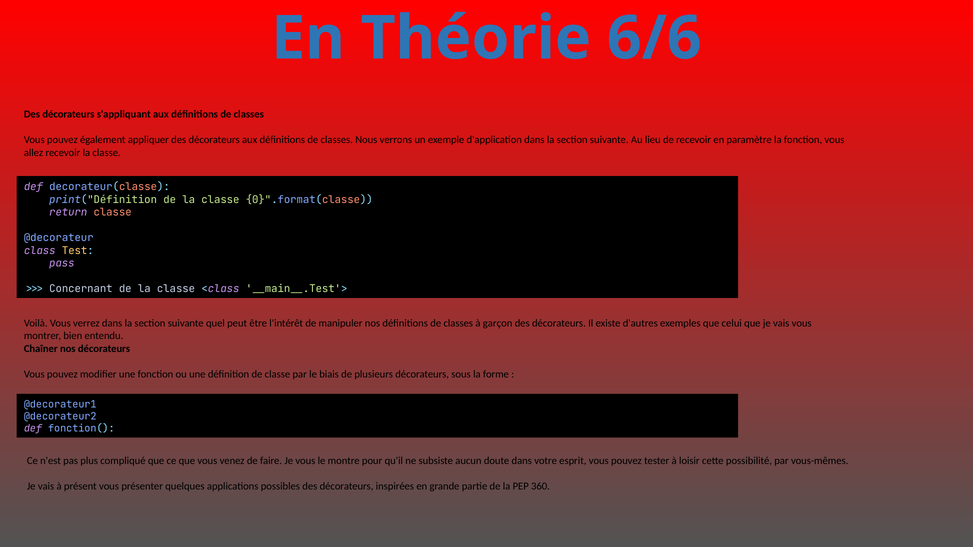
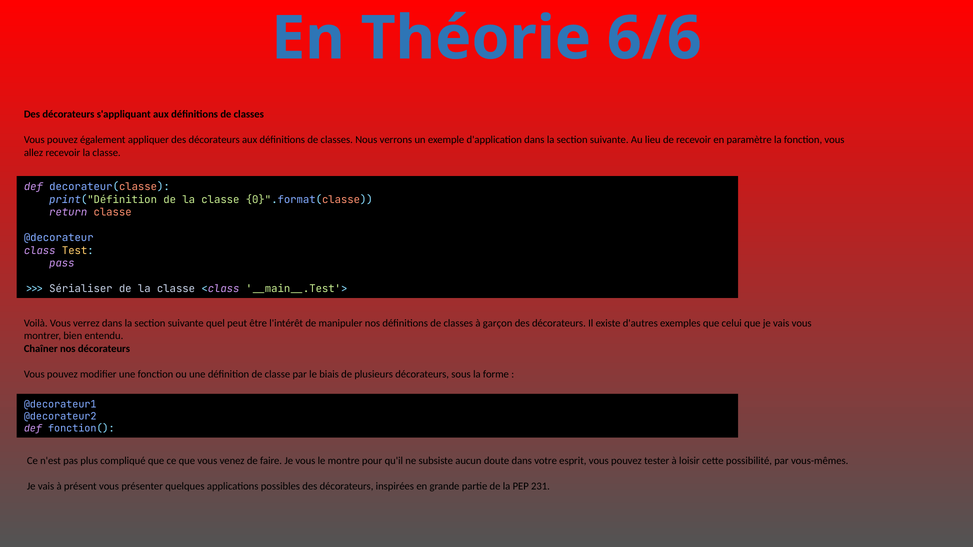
Concernant: Concernant -> Sérialiser
360: 360 -> 231
